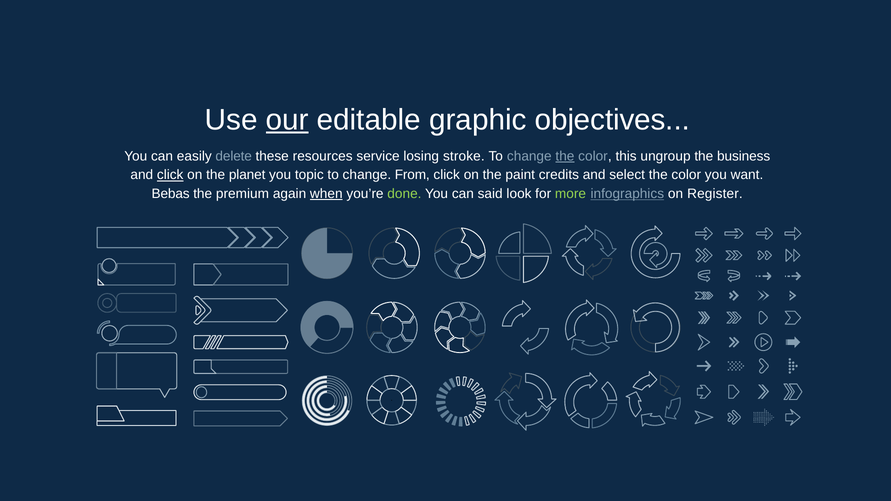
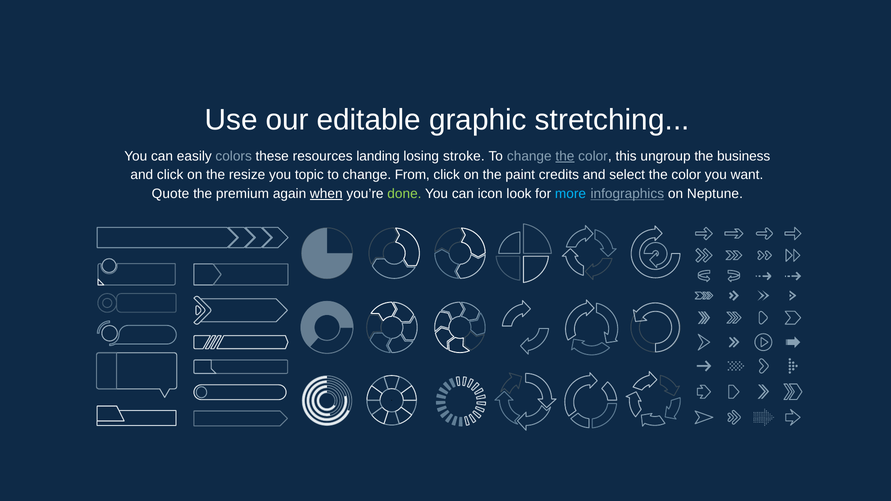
our underline: present -> none
objectives: objectives -> stretching
delete: delete -> colors
service: service -> landing
click at (170, 175) underline: present -> none
planet: planet -> resize
Bebas: Bebas -> Quote
said: said -> icon
more colour: light green -> light blue
Register: Register -> Neptune
